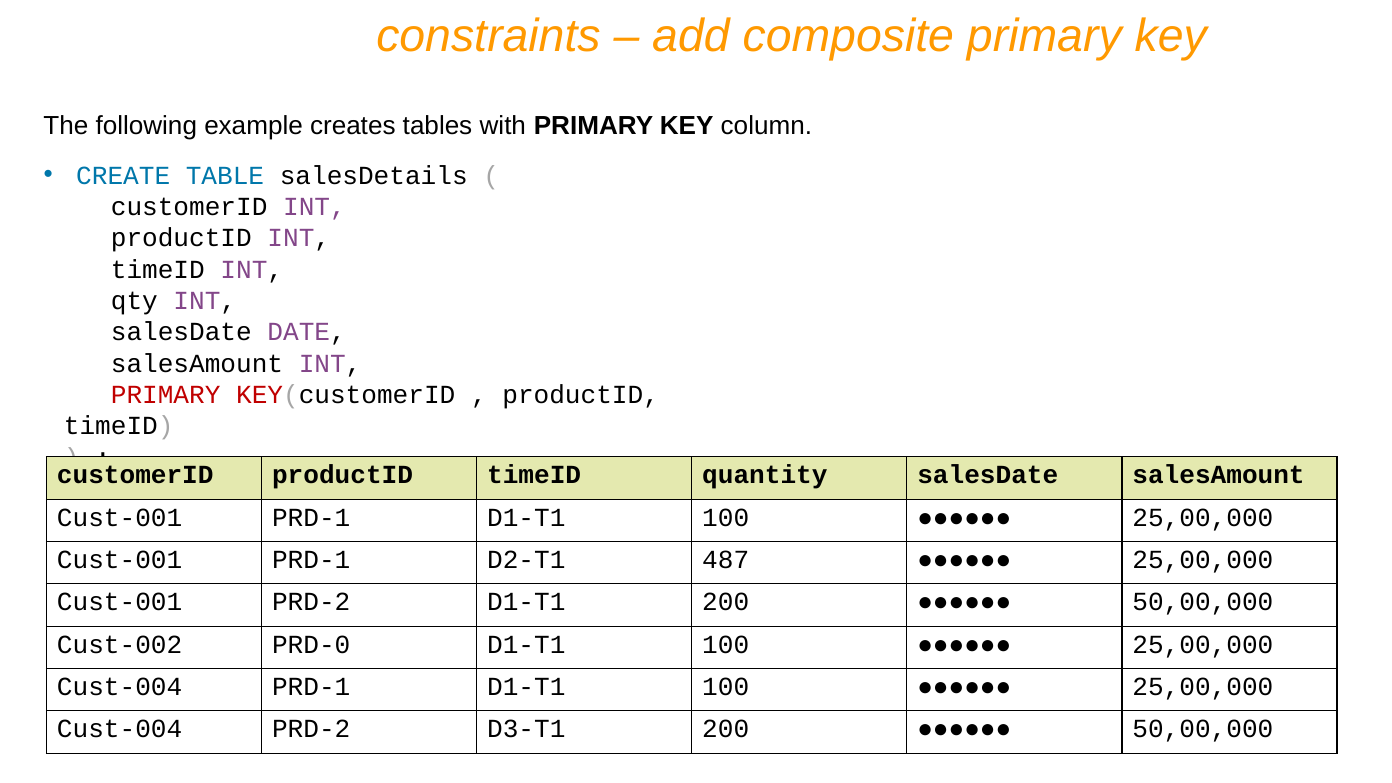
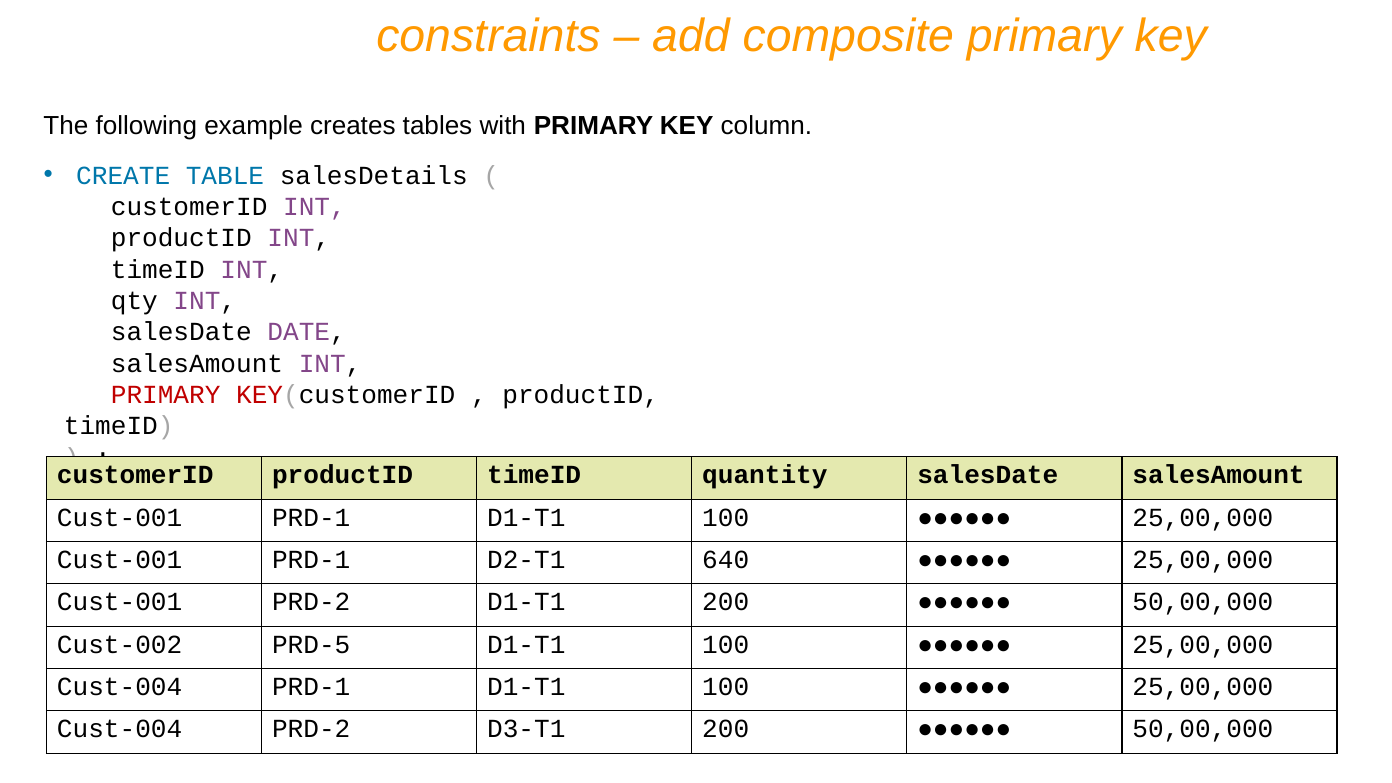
487: 487 -> 640
PRD-0: PRD-0 -> PRD-5
